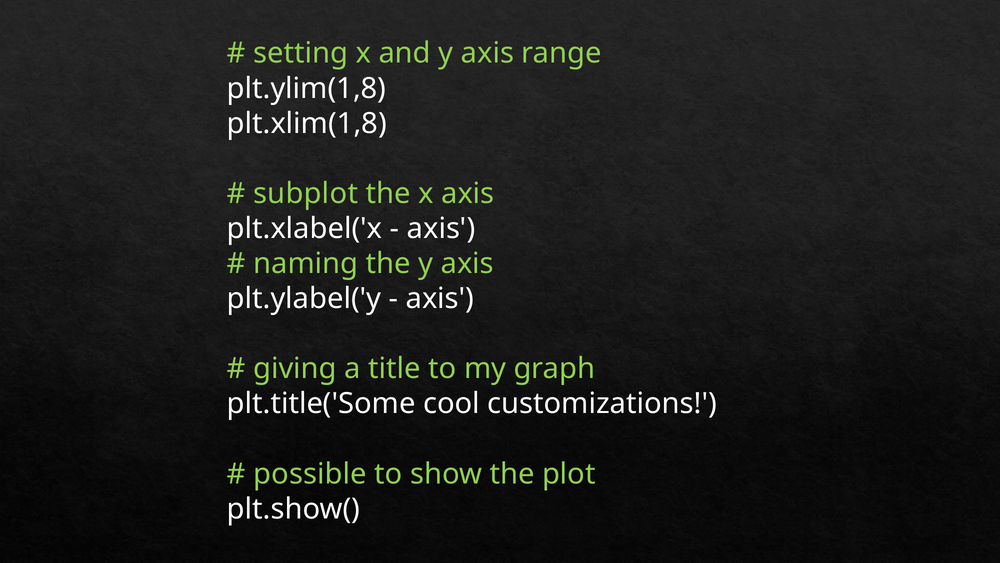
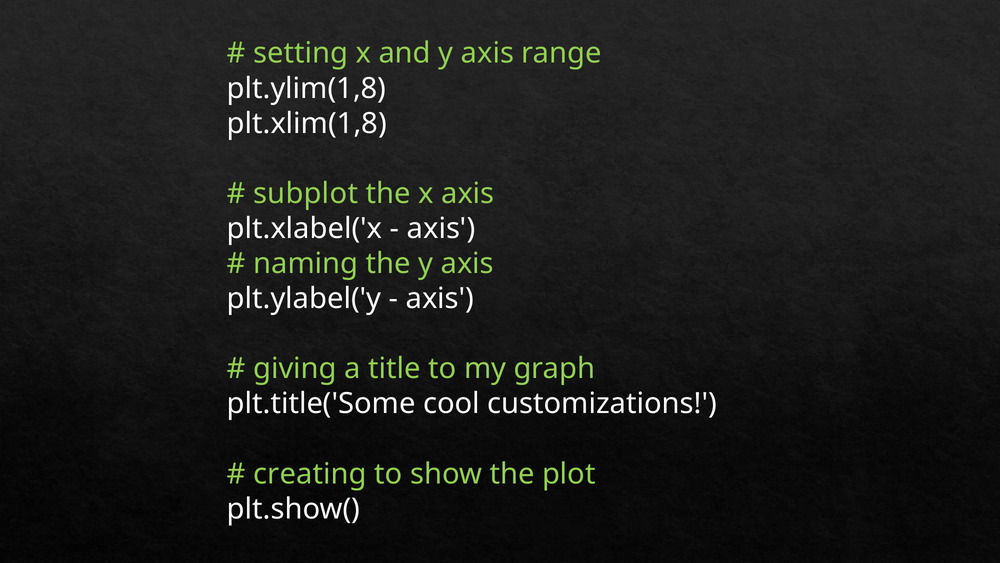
possible: possible -> creating
